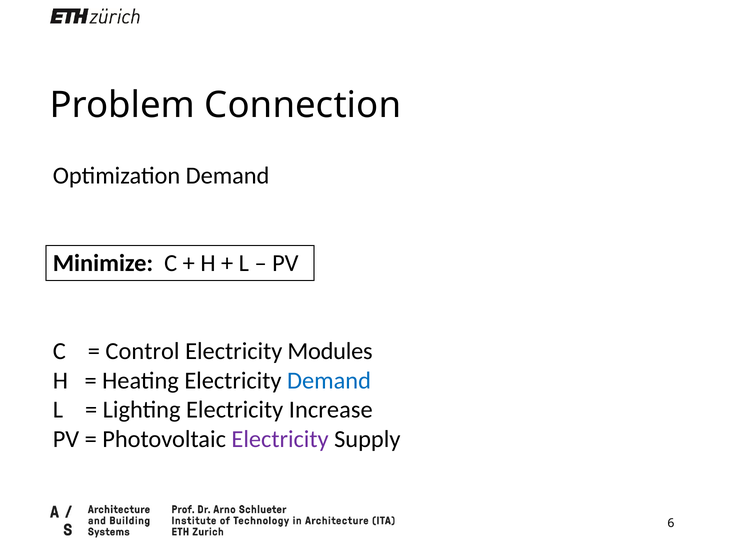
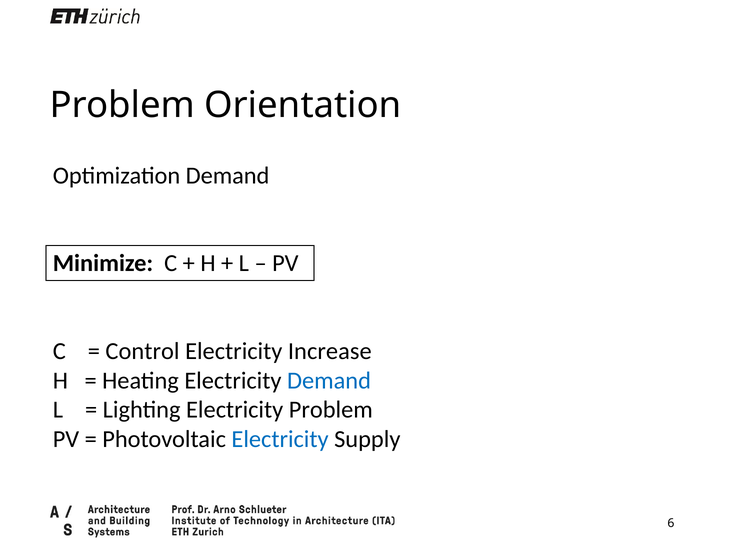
Connection: Connection -> Orientation
Modules: Modules -> Increase
Electricity Increase: Increase -> Problem
Electricity at (280, 439) colour: purple -> blue
